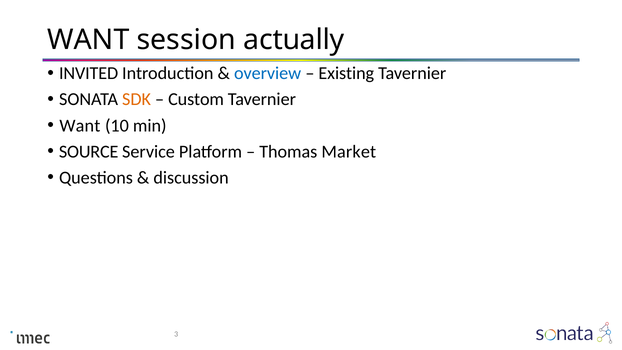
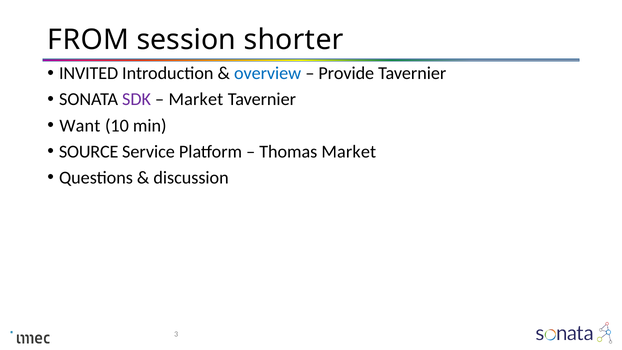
WANT at (88, 40): WANT -> FROM
actually: actually -> shorter
Existing: Existing -> Provide
SDK colour: orange -> purple
Custom at (196, 99): Custom -> Market
